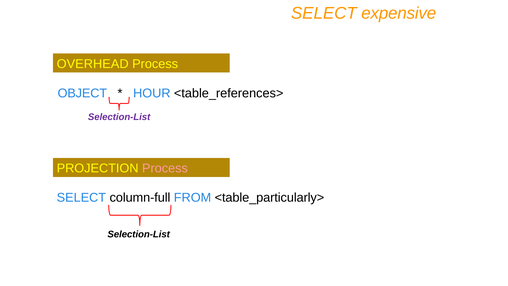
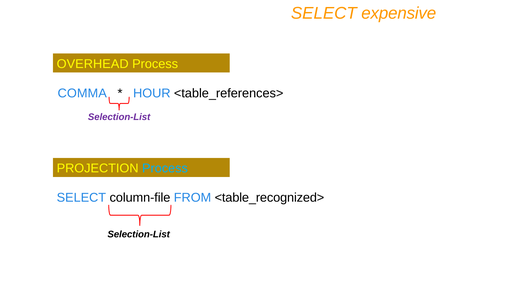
OBJECT: OBJECT -> COMMA
Process at (165, 168) colour: pink -> light blue
column-full: column-full -> column-file
<table_particularly>: <table_particularly> -> <table_recognized>
